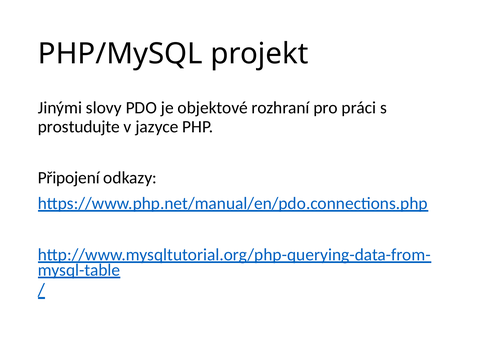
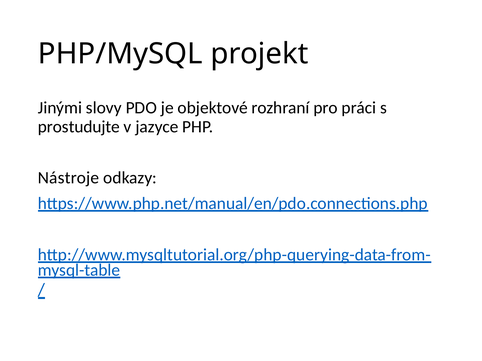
Připojení: Připojení -> Nástroje
